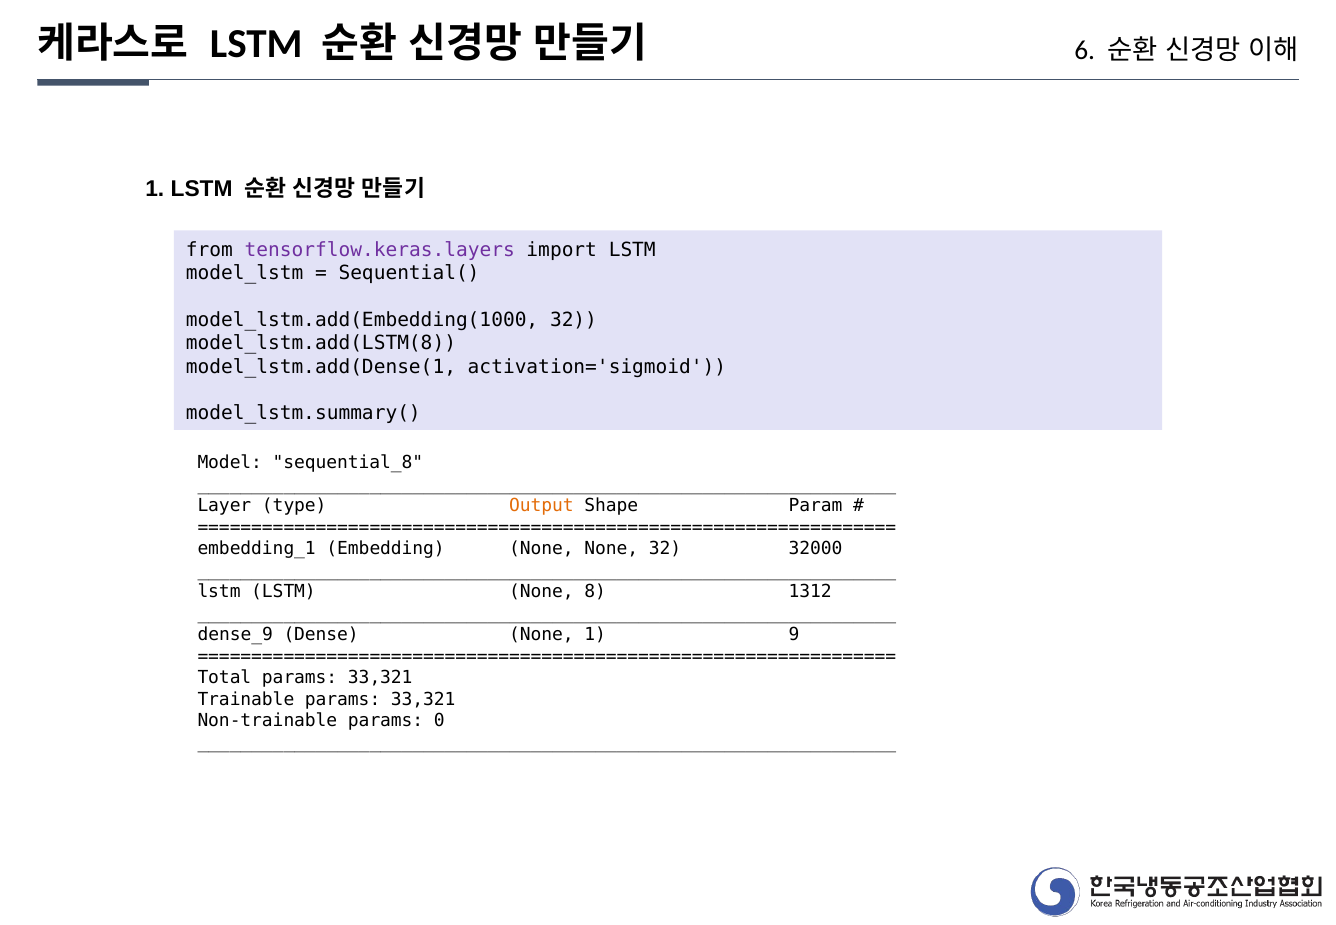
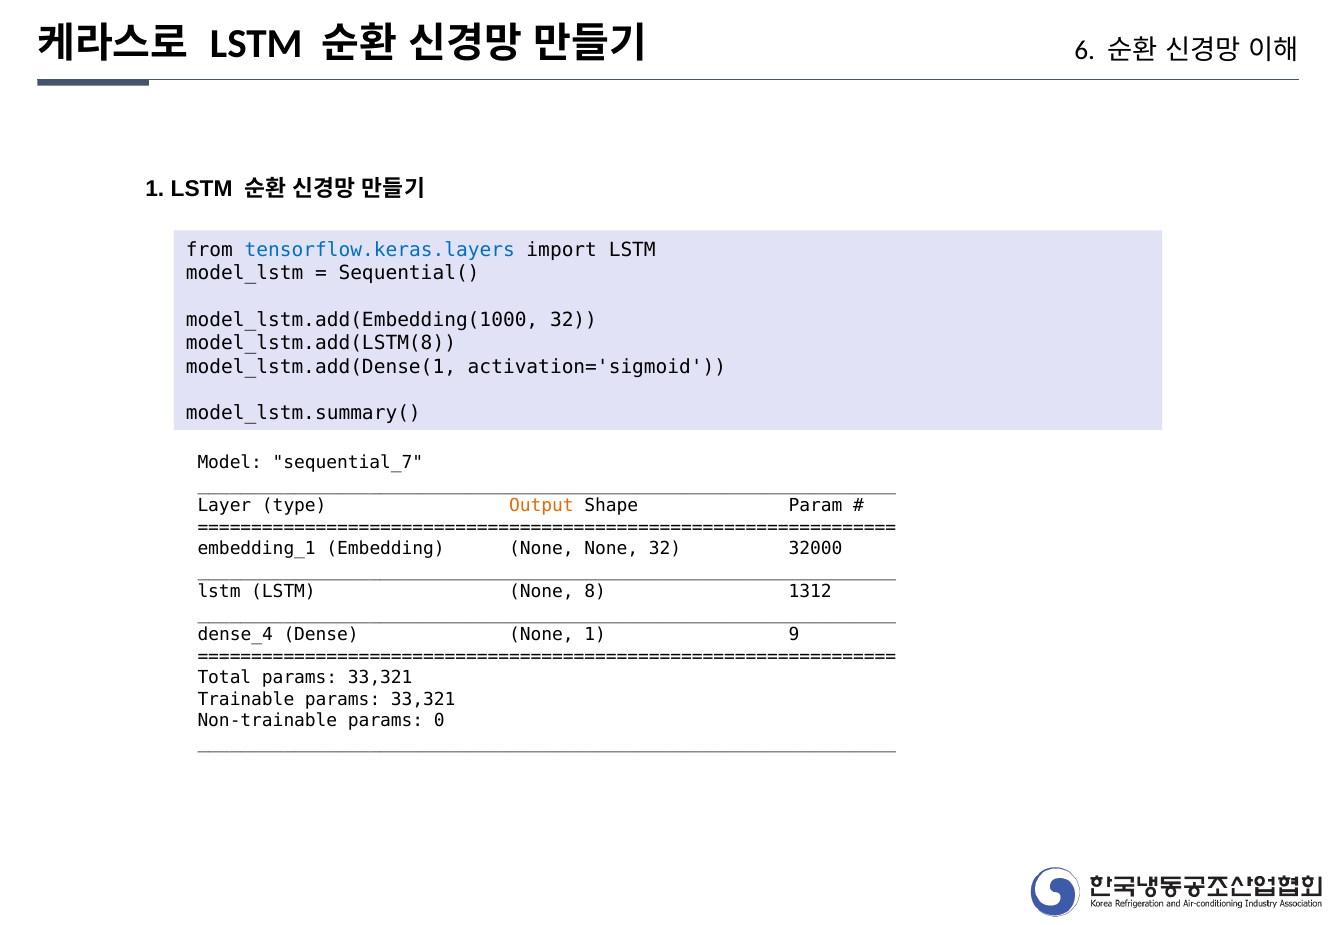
tensorflow.keras.layers colour: purple -> blue
sequential_8: sequential_8 -> sequential_7
dense_9: dense_9 -> dense_4
